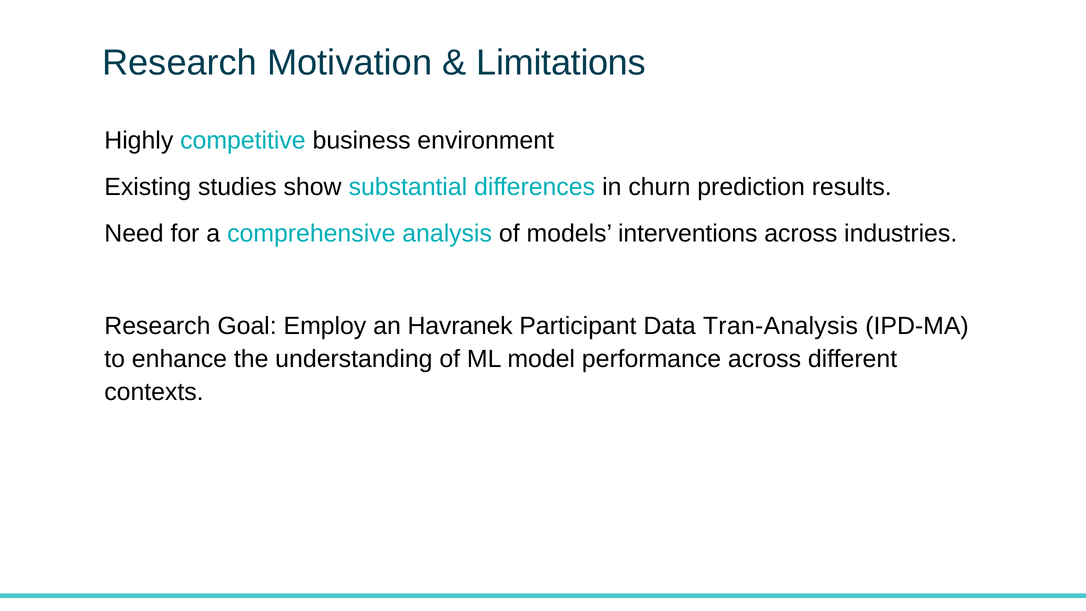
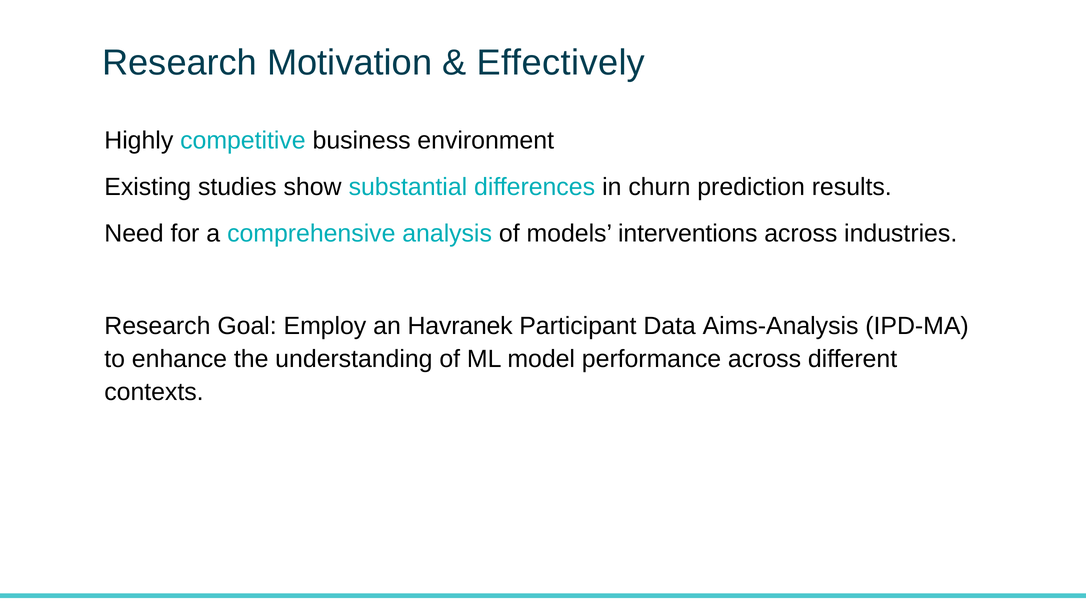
Limitations: Limitations -> Effectively
Tran-Analysis: Tran-Analysis -> Aims-Analysis
